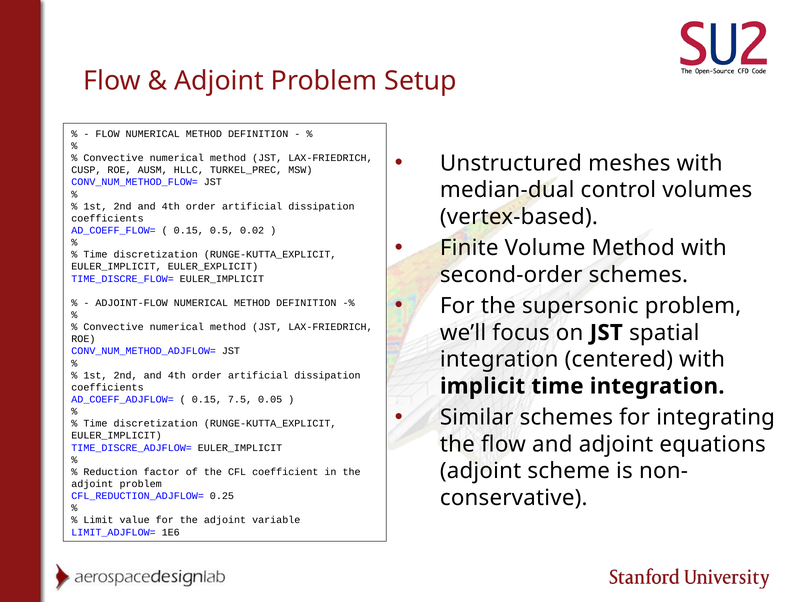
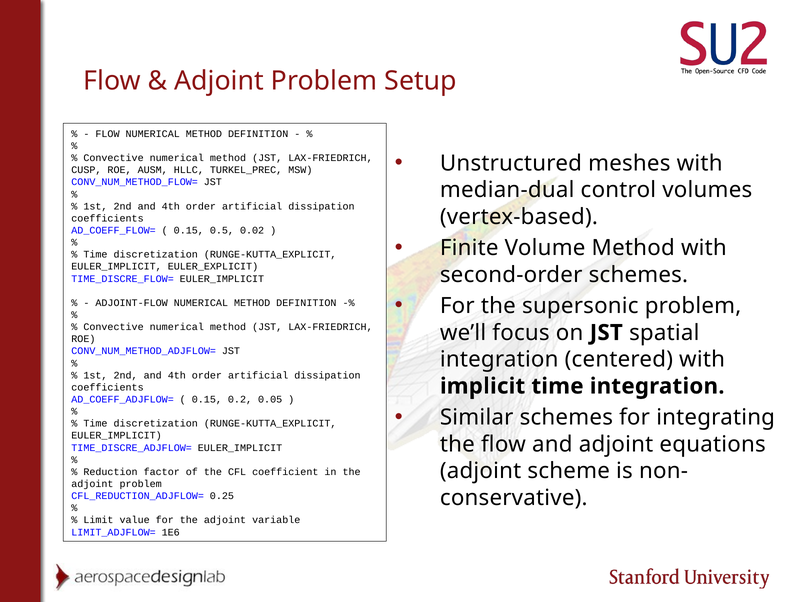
7.5: 7.5 -> 0.2
